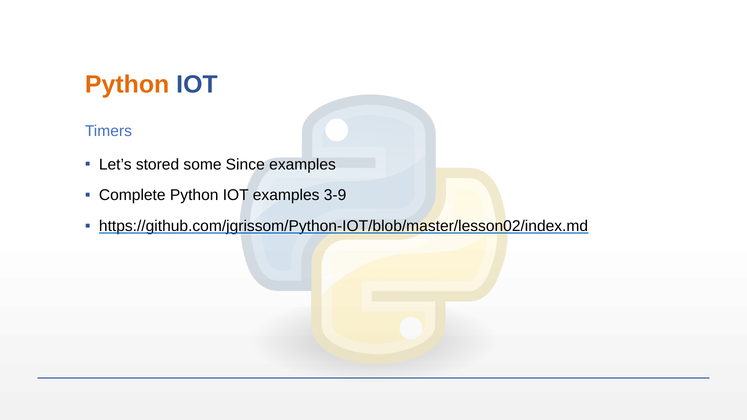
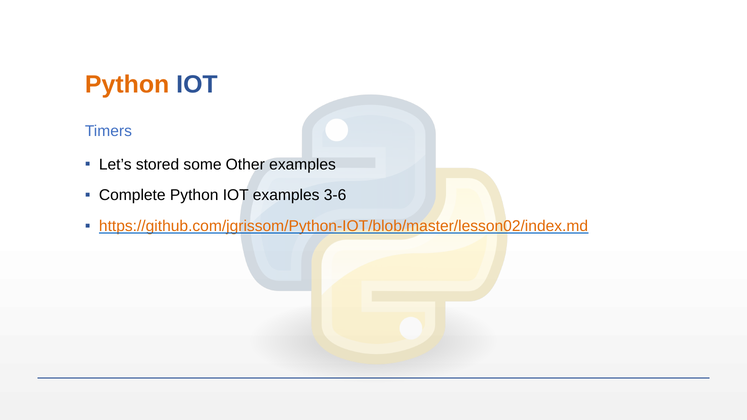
Since: Since -> Other
3-9: 3-9 -> 3-6
https://github.com/jgrissom/Python-IOT/blob/master/lesson02/index.md colour: black -> orange
